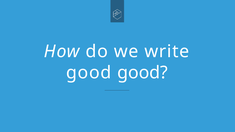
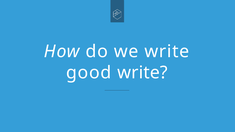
good good: good -> write
